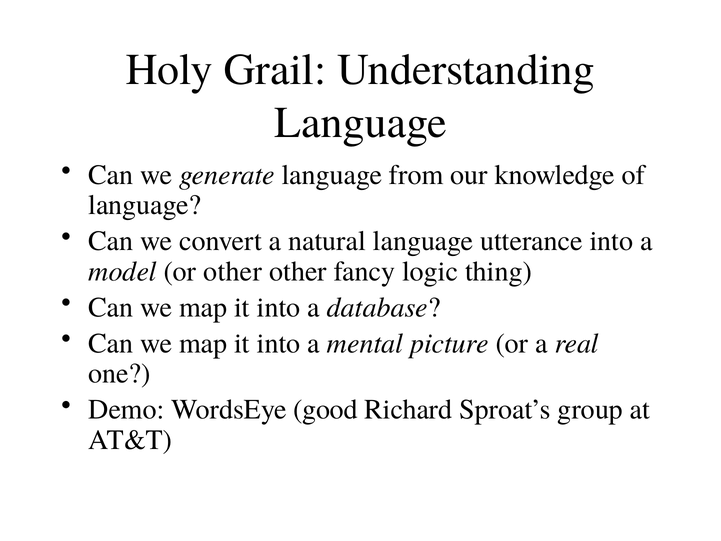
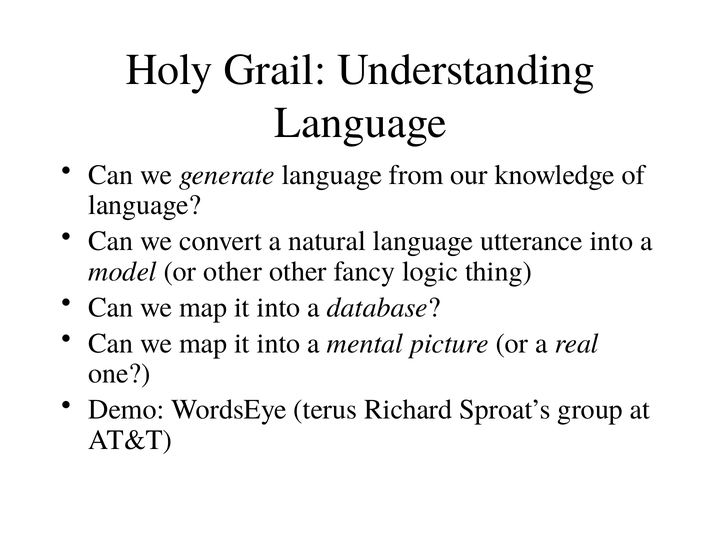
good: good -> terus
